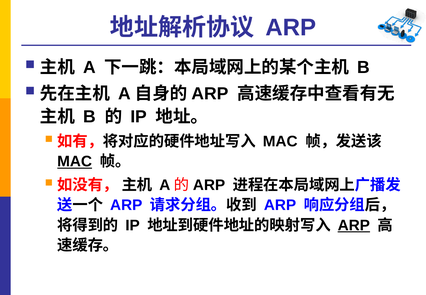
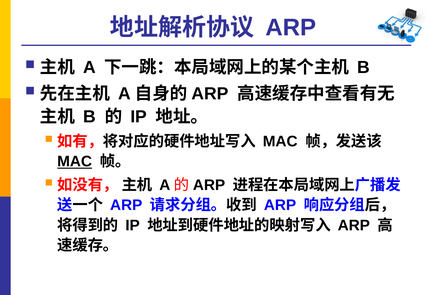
ARP at (354, 225) underline: present -> none
